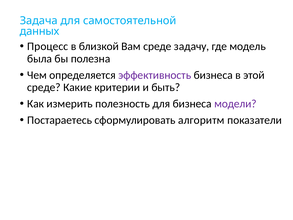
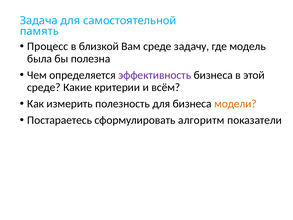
данных: данных -> память
быть: быть -> всём
модели colour: purple -> orange
